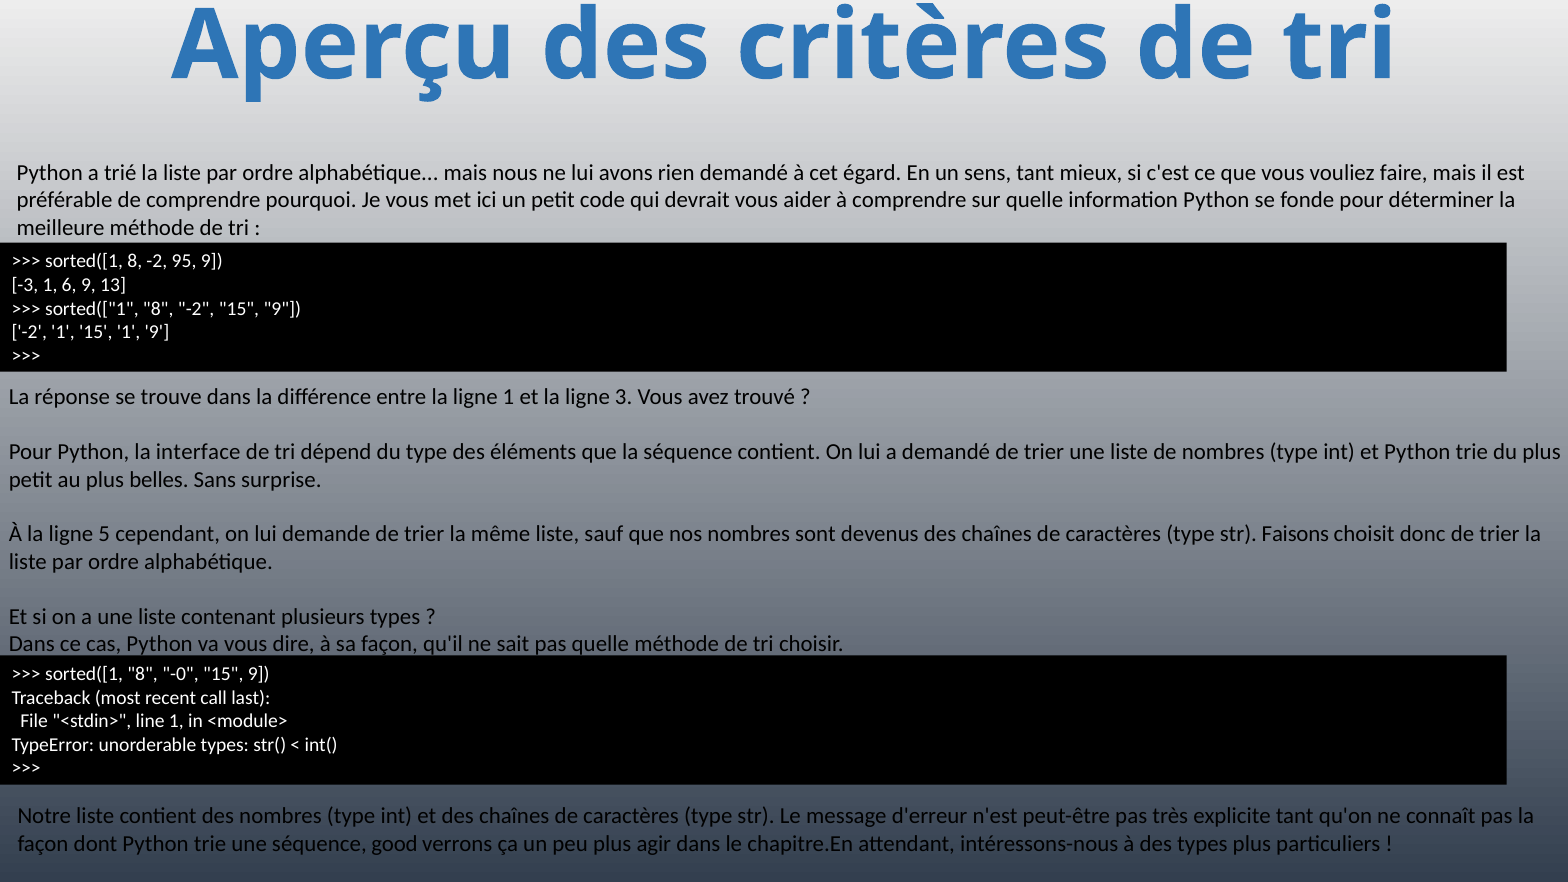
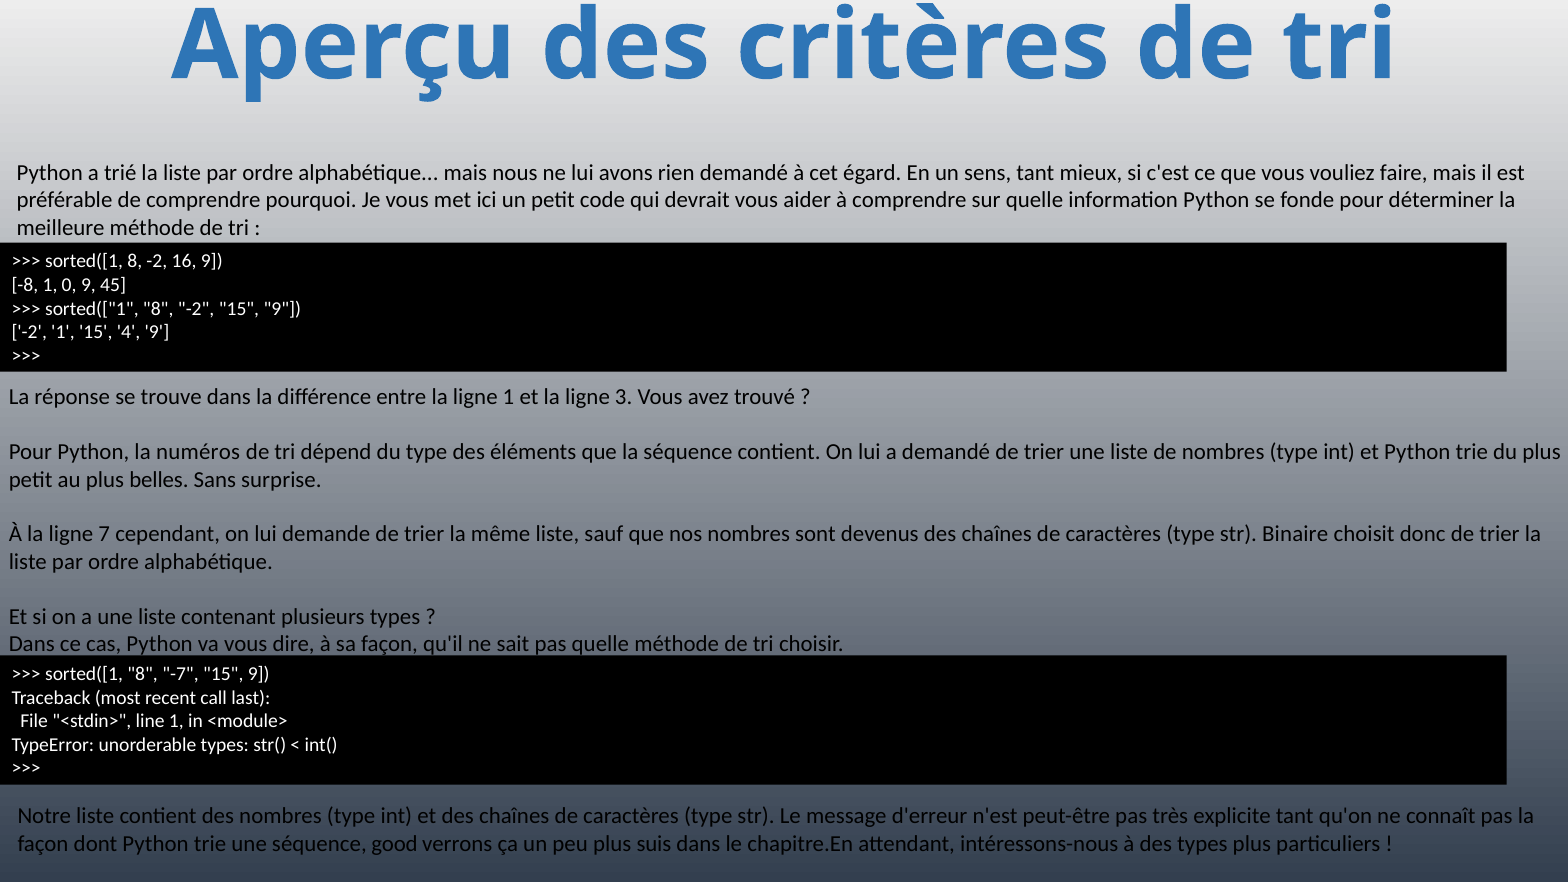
95: 95 -> 16
-3: -3 -> -8
6: 6 -> 0
13: 13 -> 45
15 1: 1 -> 4
interface: interface -> numéros
5: 5 -> 7
Faisons: Faisons -> Binaire
-0: -0 -> -7
agir: agir -> suis
